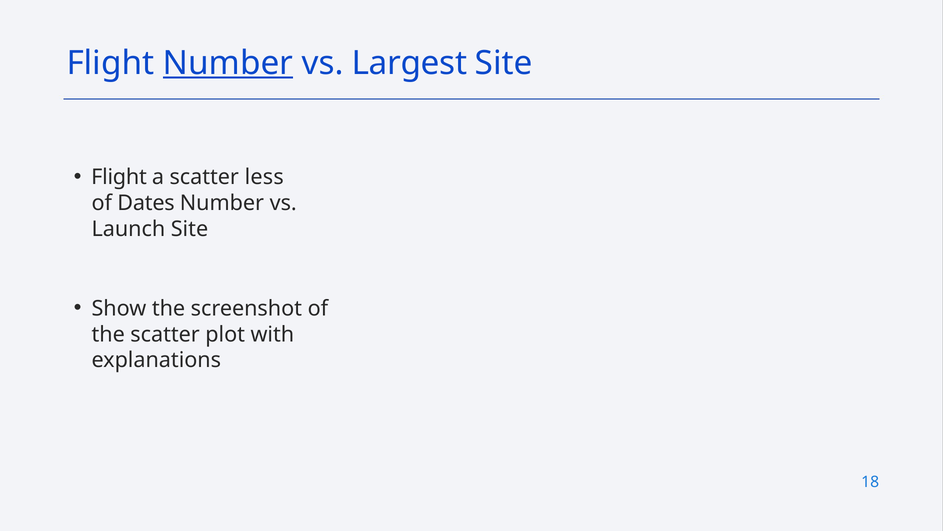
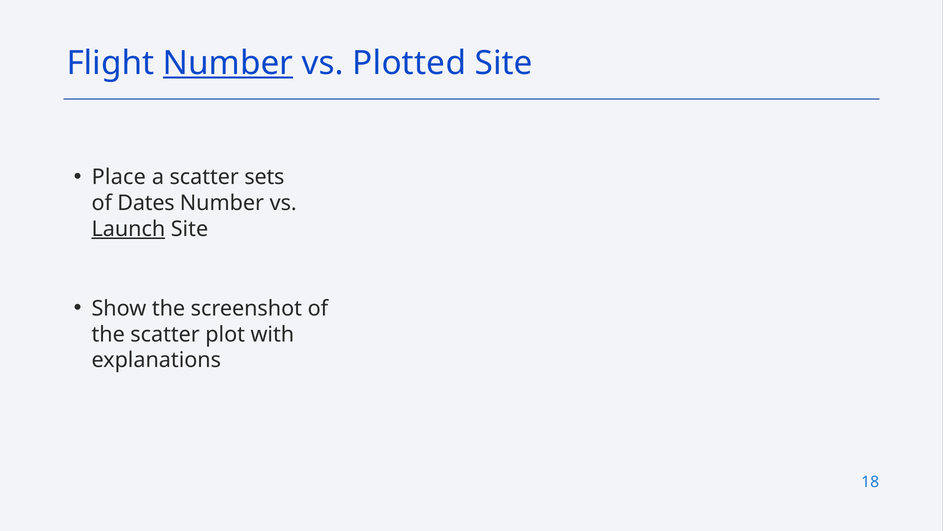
Largest: Largest -> Plotted
Flight at (119, 177): Flight -> Place
less: less -> sets
Launch underline: none -> present
